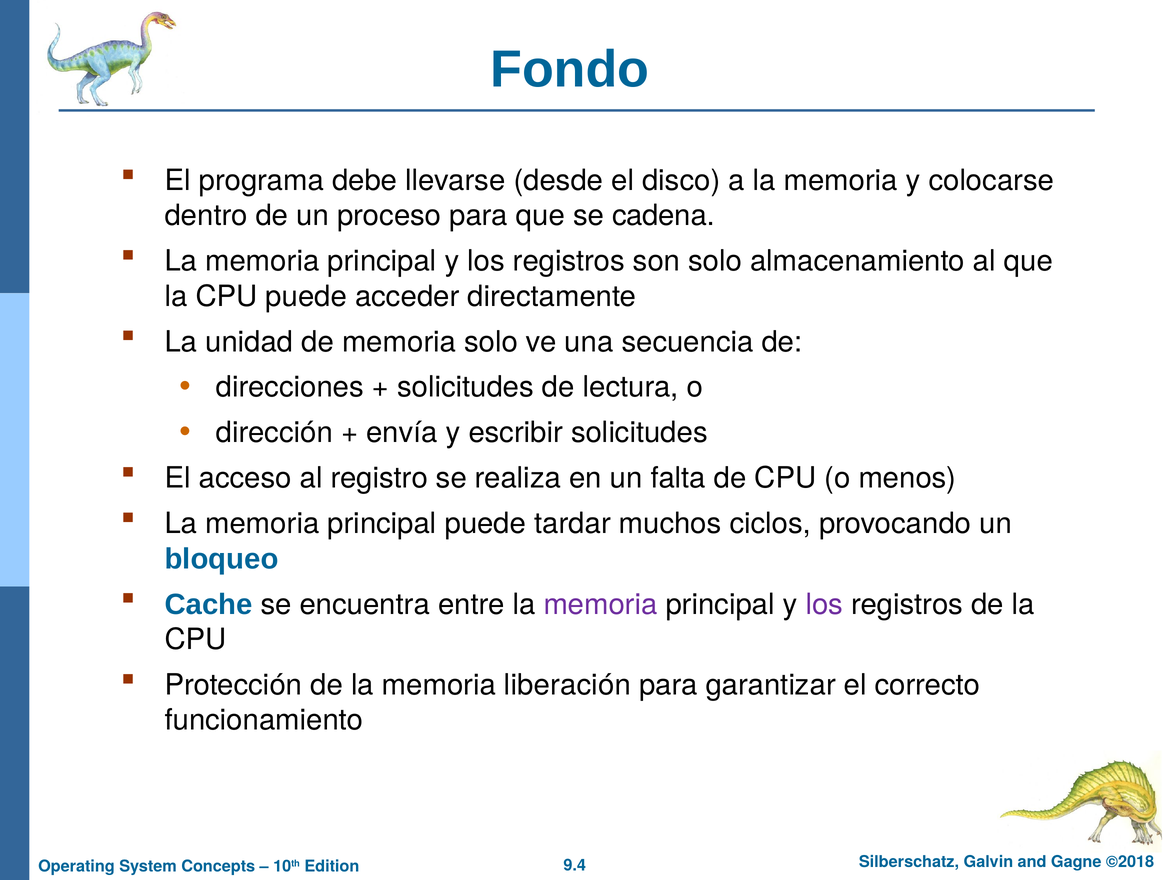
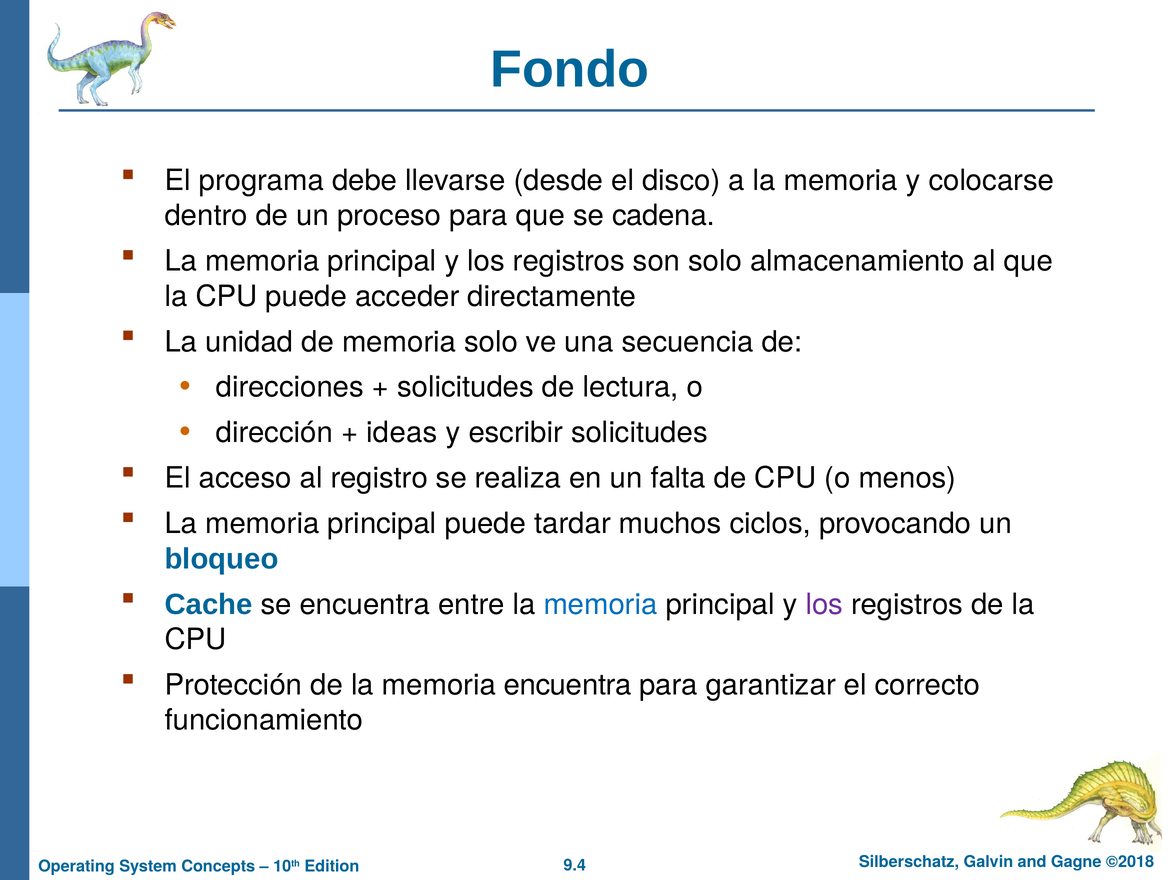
envía: envía -> ideas
memoria at (601, 604) colour: purple -> blue
memoria liberación: liberación -> encuentra
